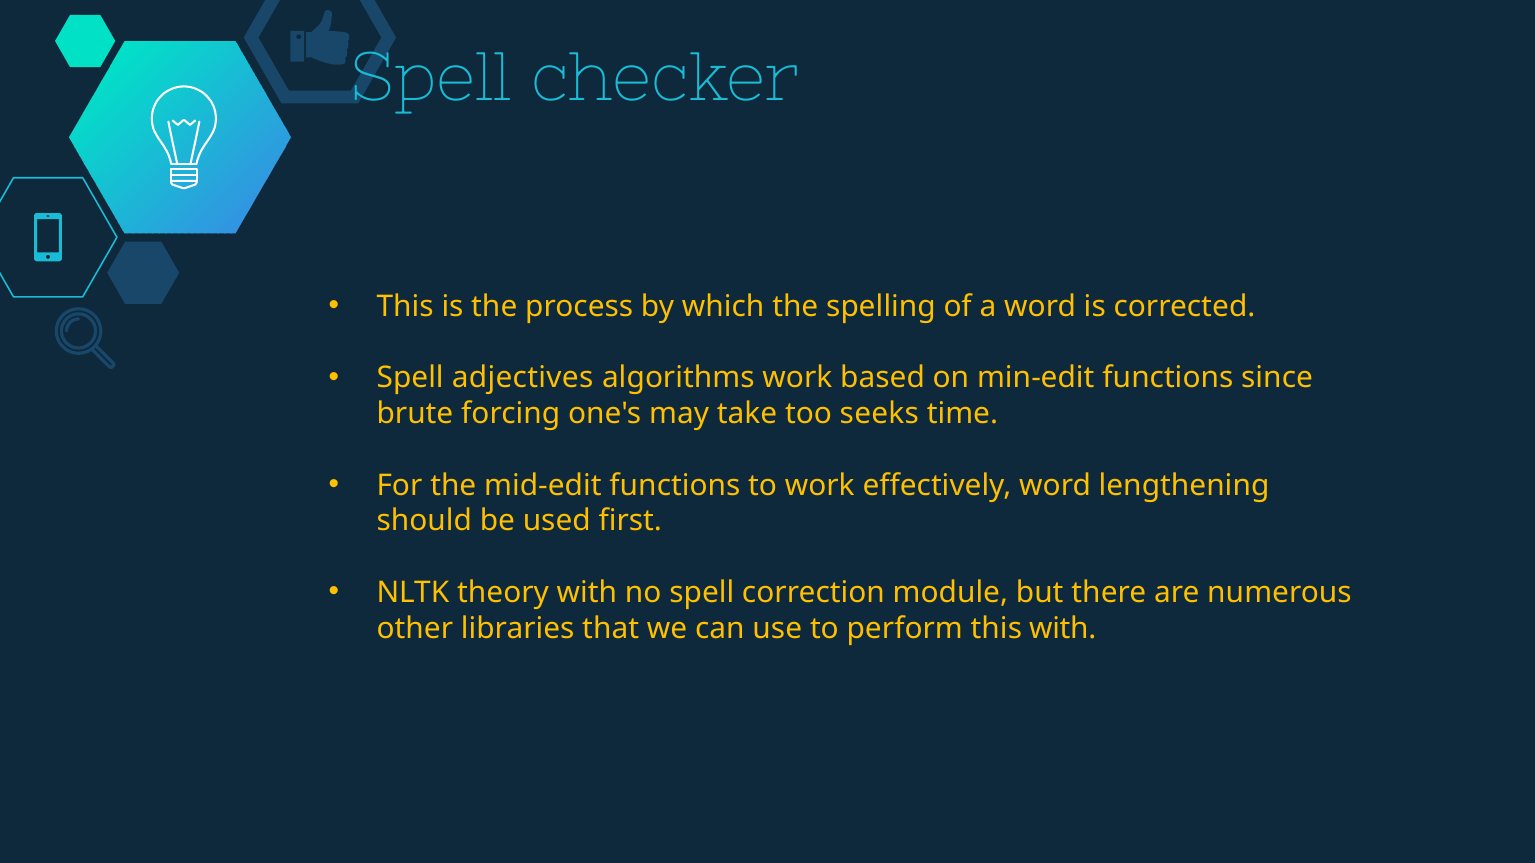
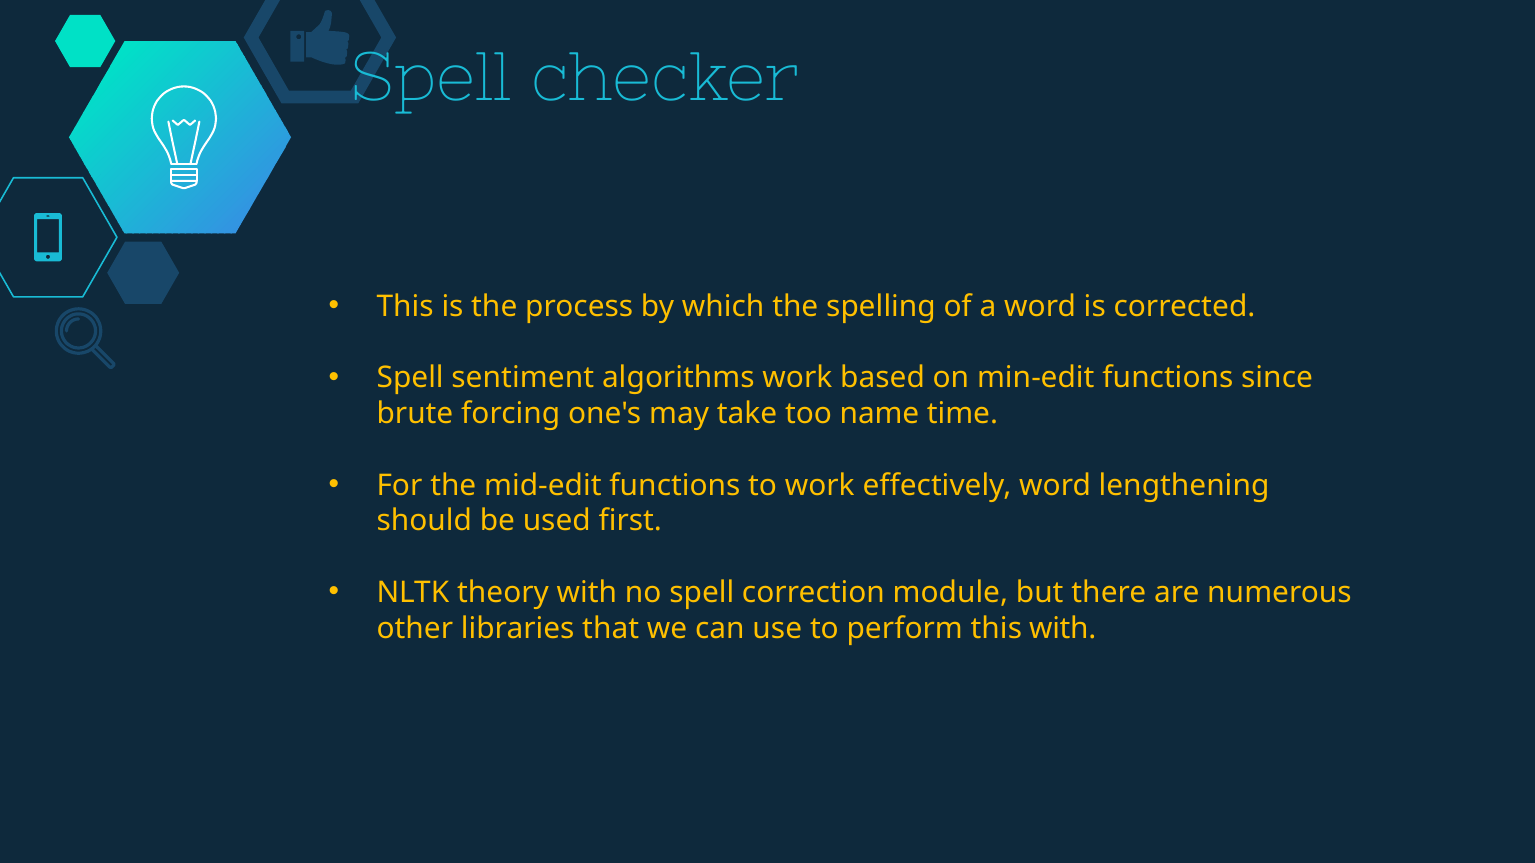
adjectives: adjectives -> sentiment
seeks: seeks -> name
